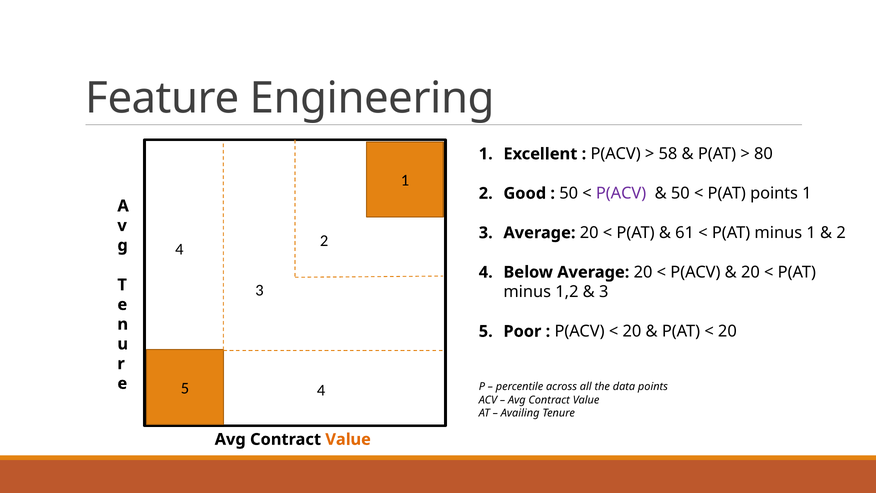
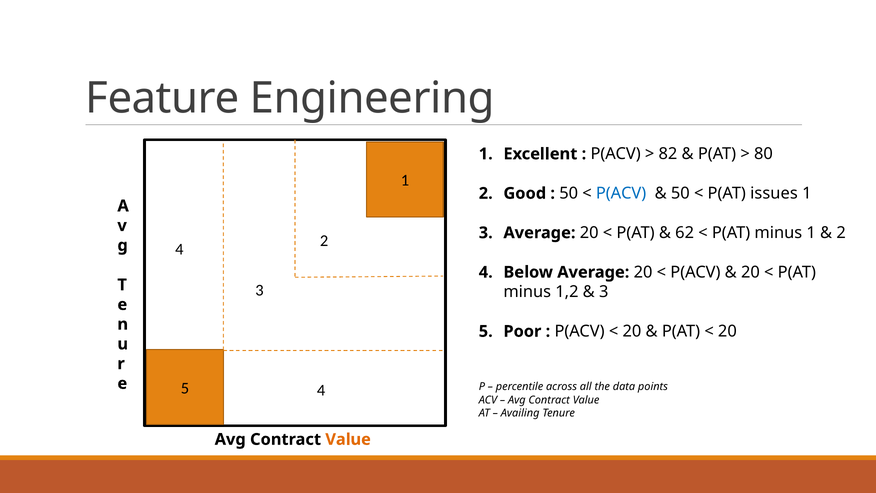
58: 58 -> 82
P(ACV at (621, 193) colour: purple -> blue
P(AT points: points -> issues
61: 61 -> 62
